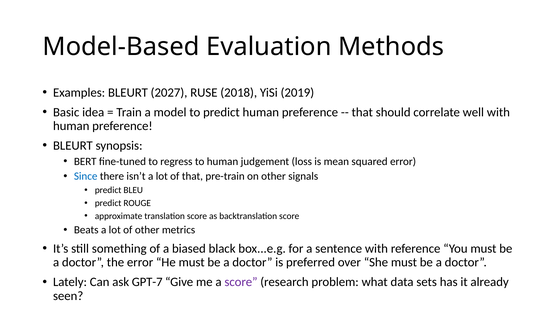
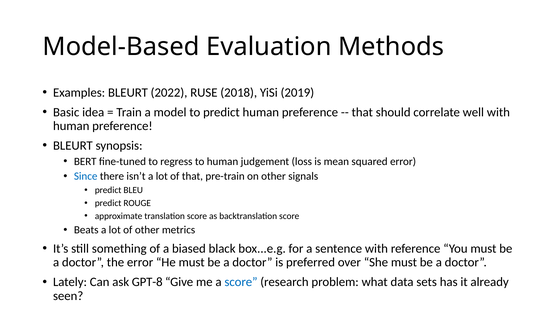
2027: 2027 -> 2022
GPT-7: GPT-7 -> GPT-8
score at (241, 282) colour: purple -> blue
